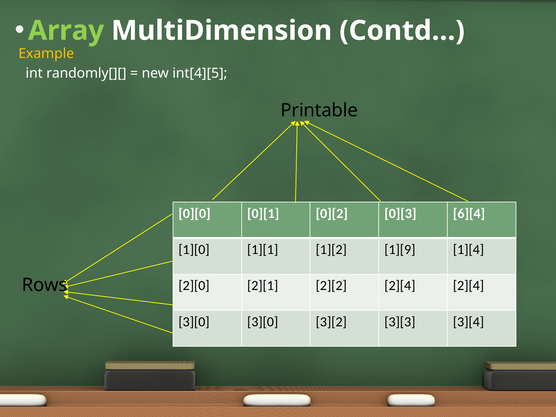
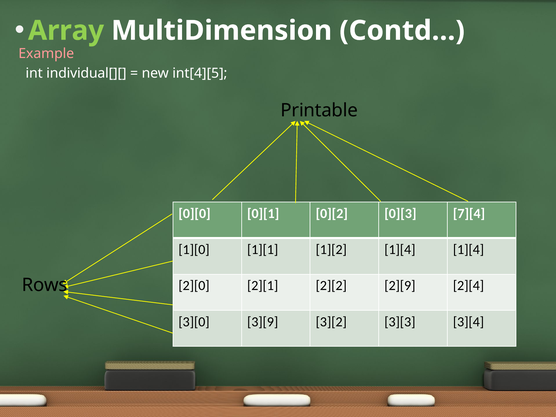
Example colour: yellow -> pink
randomly[][: randomly[][ -> individual[][
6][4: 6][4 -> 7][4
1][2 1][9: 1][9 -> 1][4
2][2 2][4: 2][4 -> 2][9
3][0 3][0: 3][0 -> 3][9
